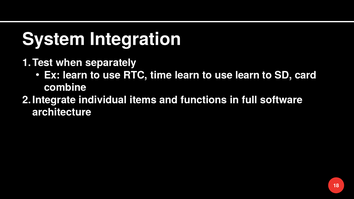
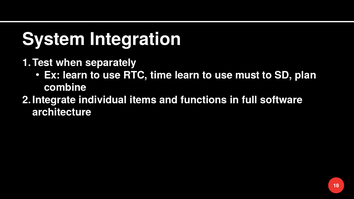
use learn: learn -> must
card: card -> plan
